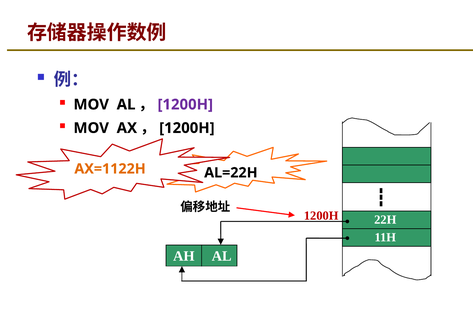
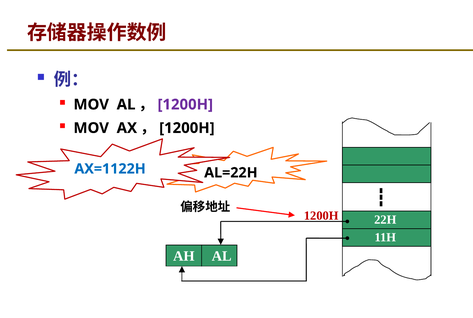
AX=1122H colour: orange -> blue
